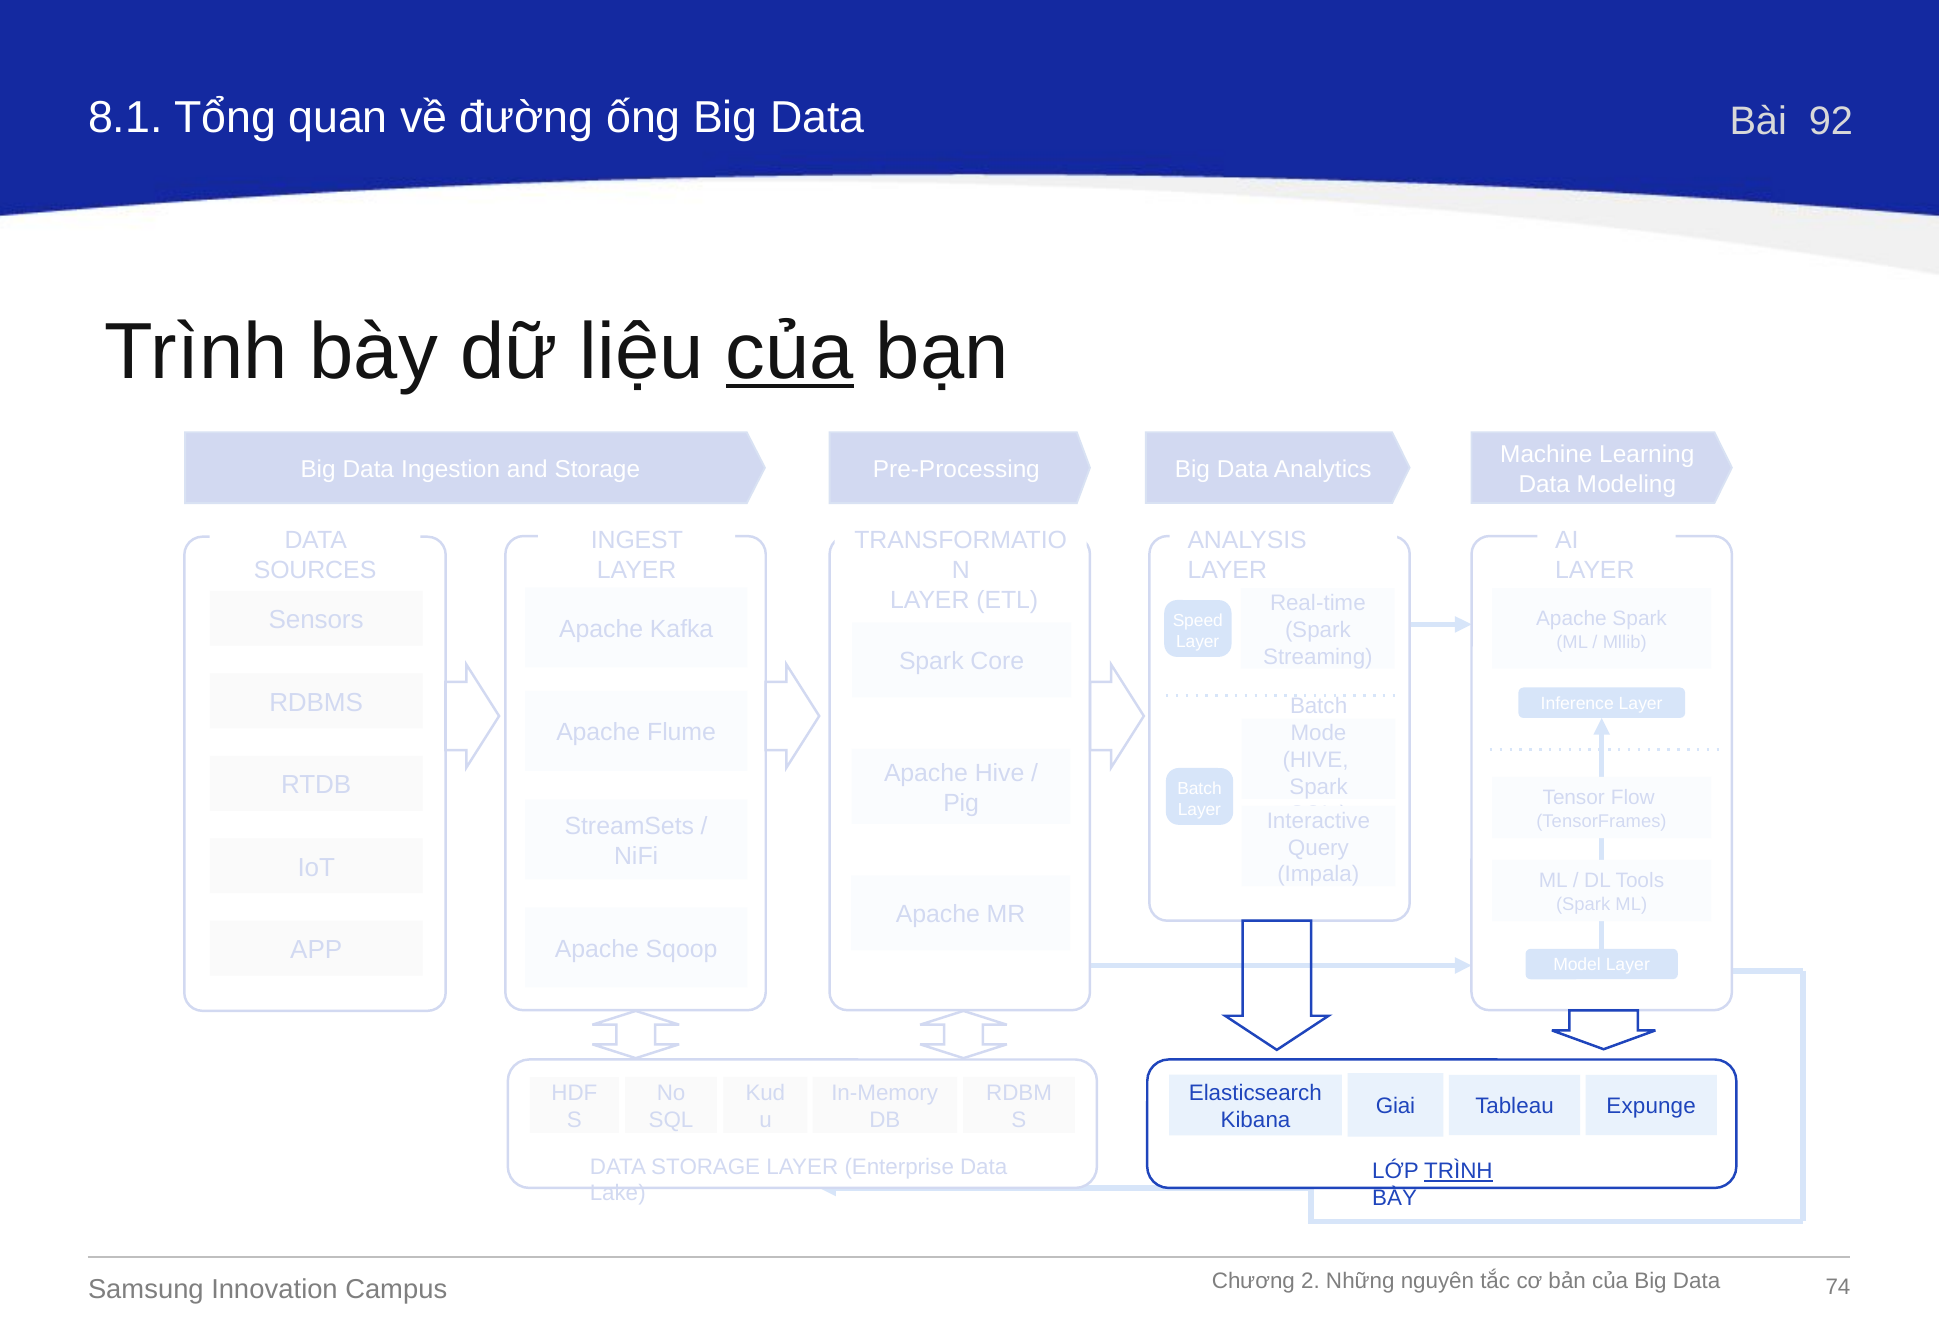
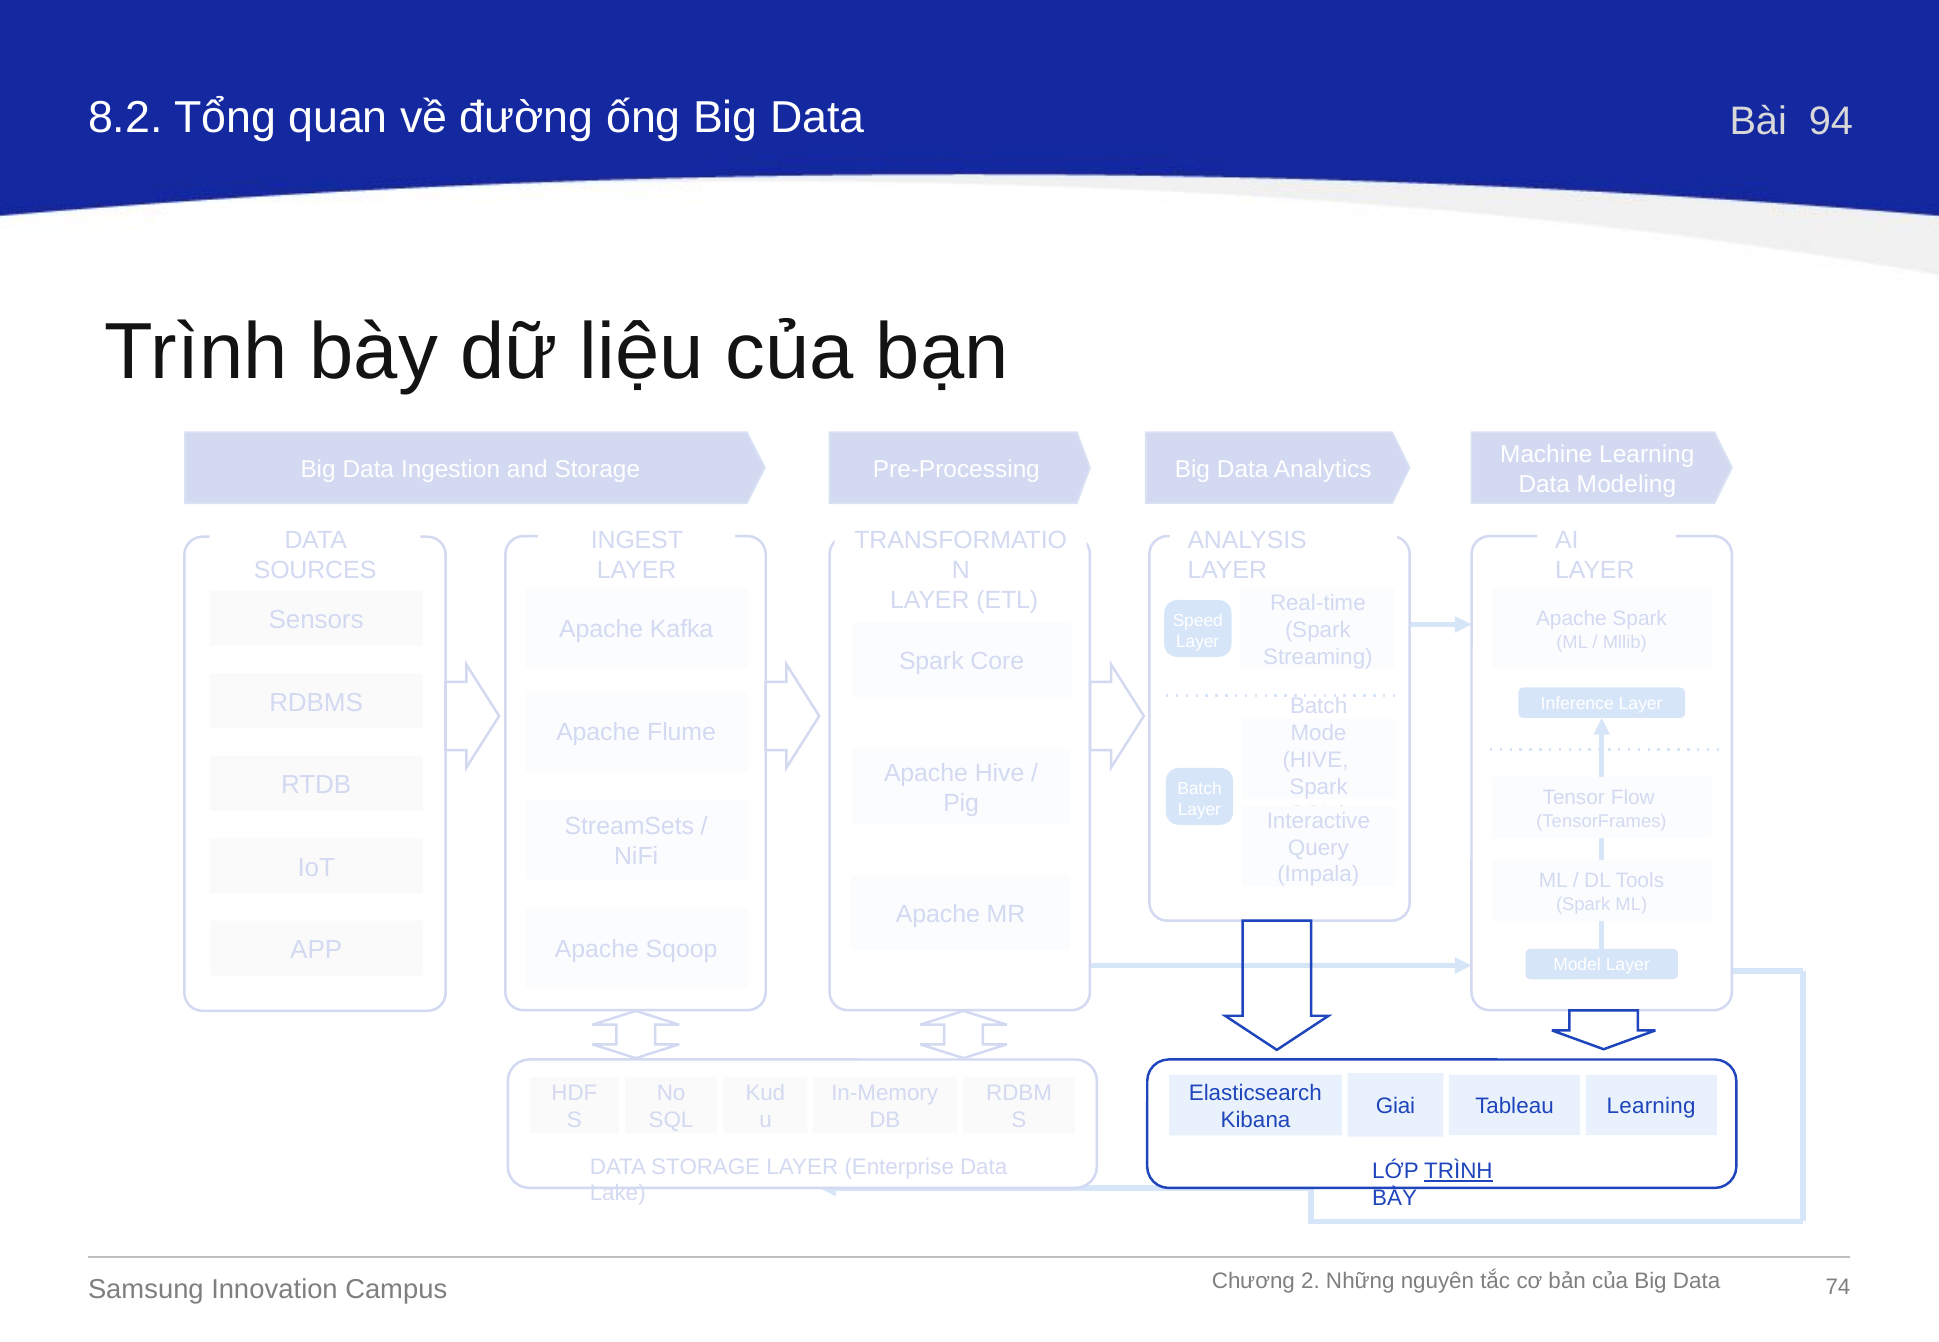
8.1: 8.1 -> 8.2
92: 92 -> 94
của at (790, 352) underline: present -> none
Expunge at (1651, 1107): Expunge -> Learning
